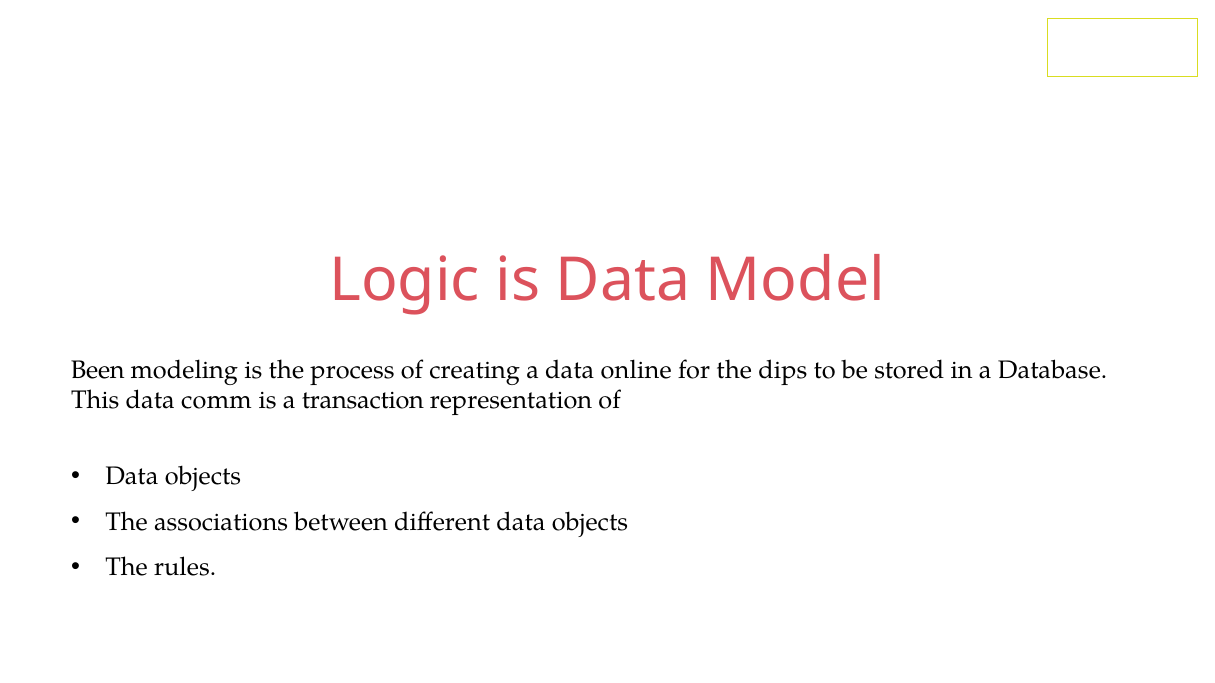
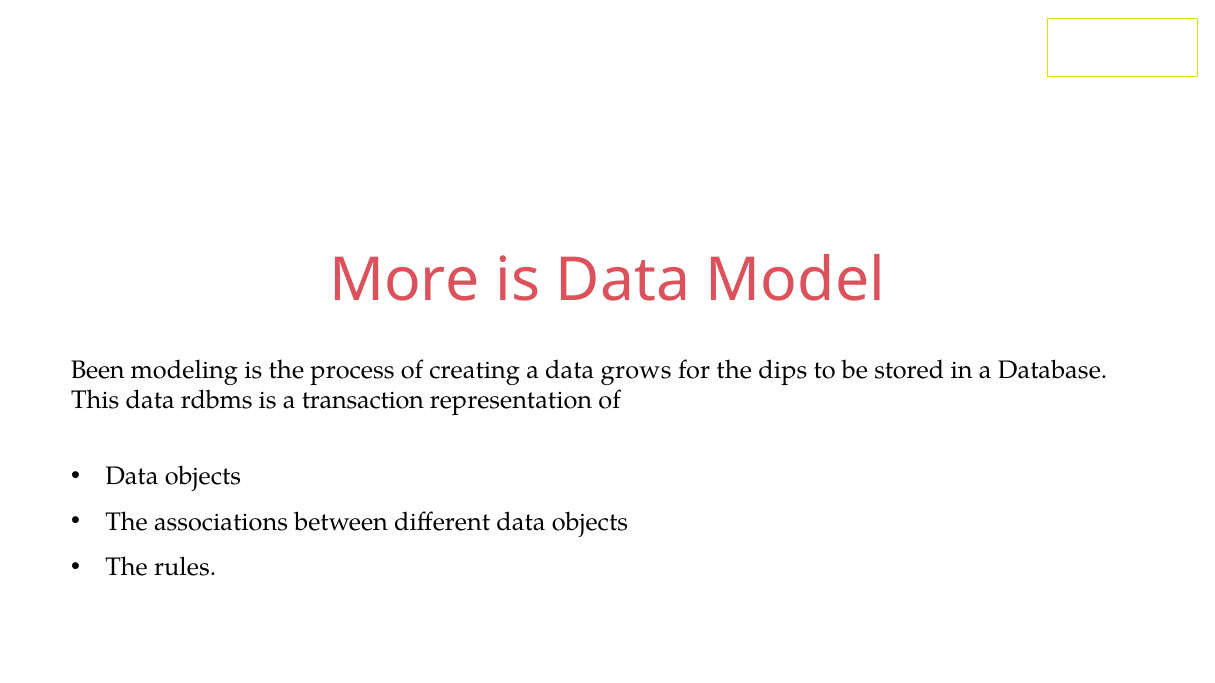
Logic: Logic -> More
online: online -> grows
comm: comm -> rdbms
